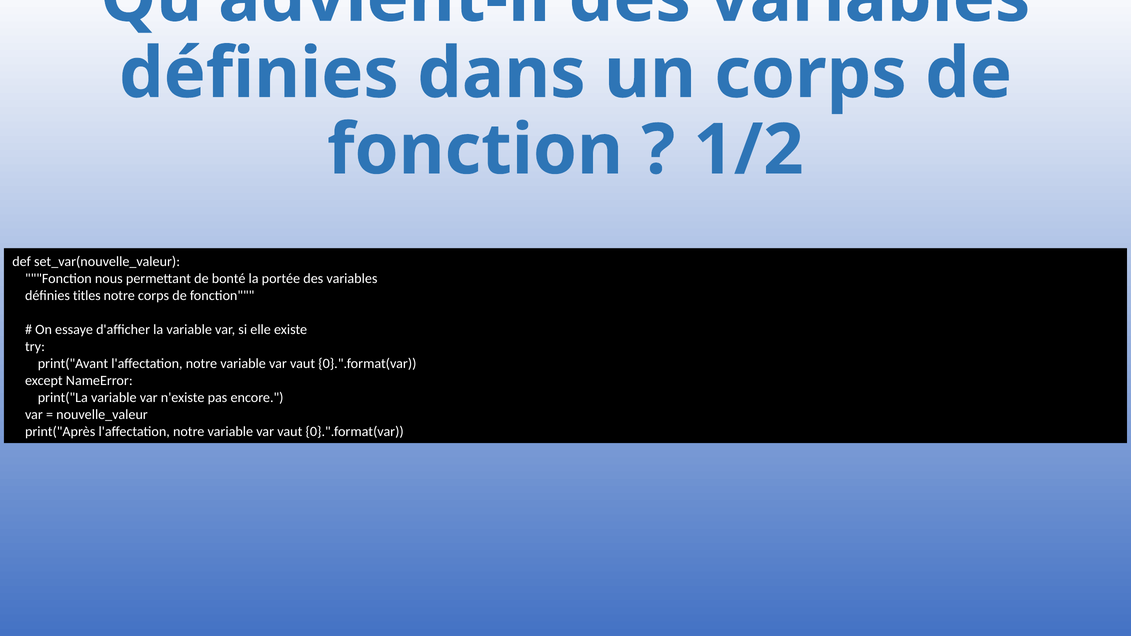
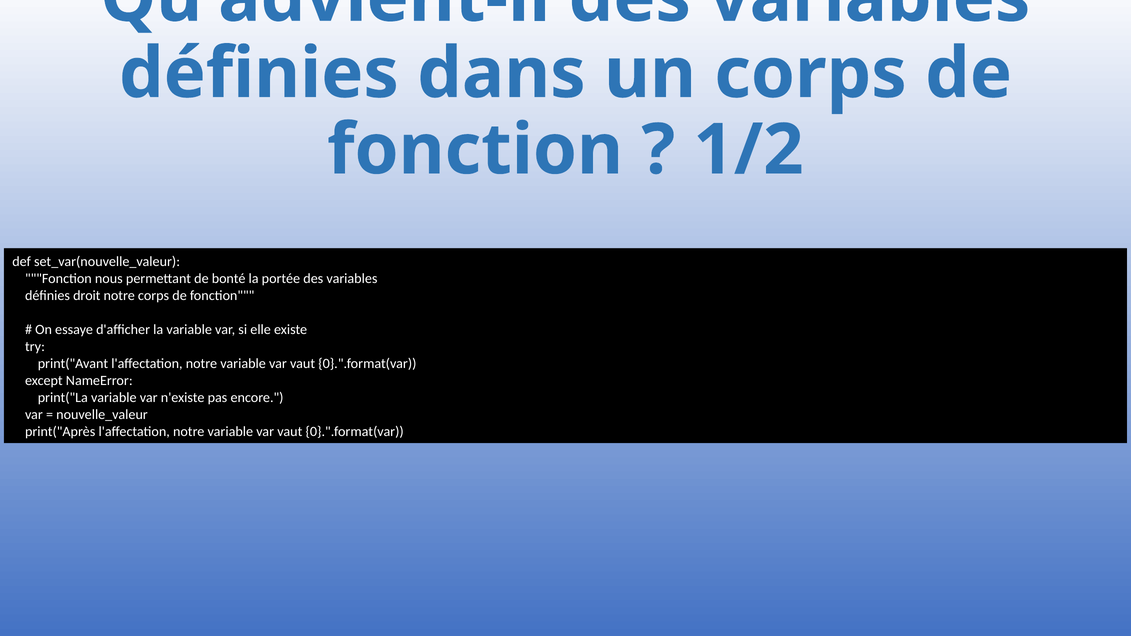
titles: titles -> droit
